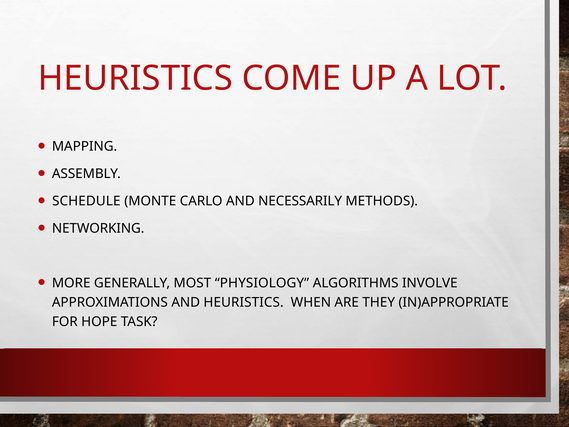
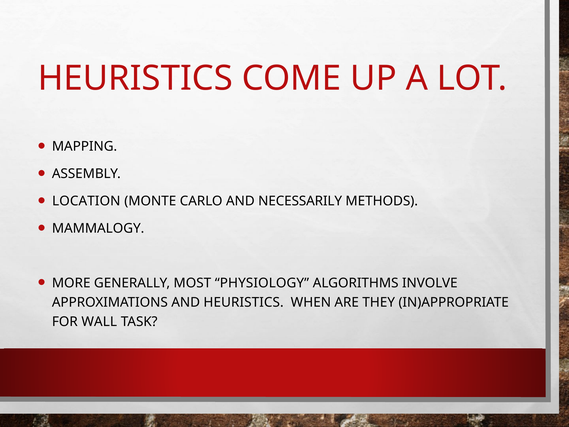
SCHEDULE: SCHEDULE -> LOCATION
NETWORKING: NETWORKING -> MAMMALOGY
HOPE: HOPE -> WALL
